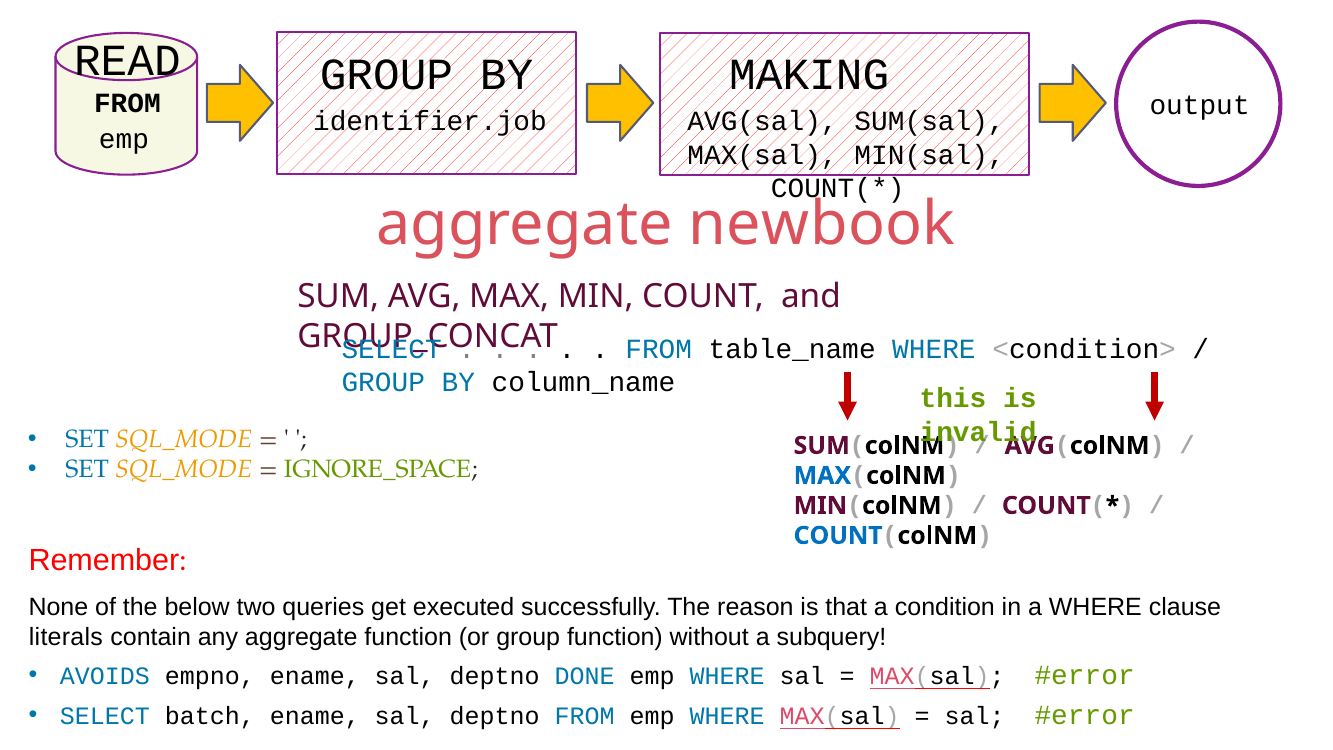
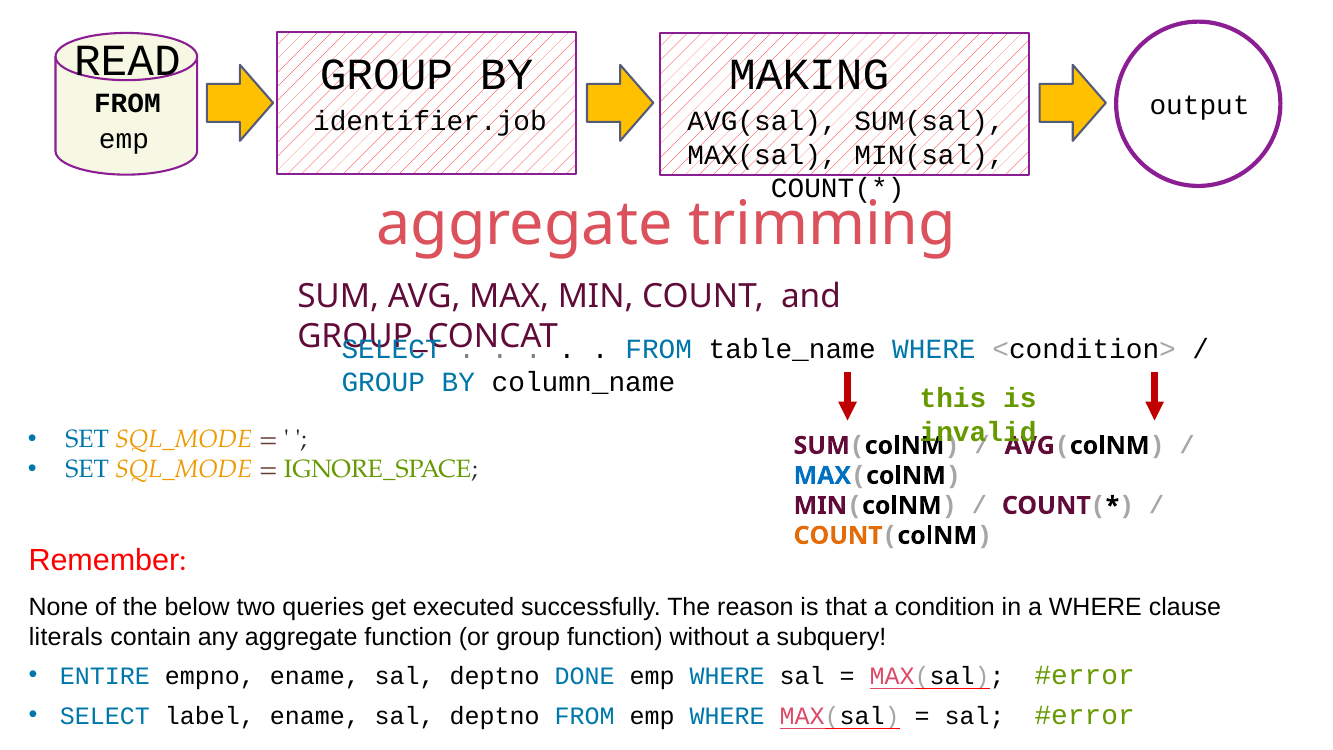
newbook: newbook -> trimming
COUNT at (838, 535) colour: blue -> orange
AVOIDS: AVOIDS -> ENTIRE
batch: batch -> label
